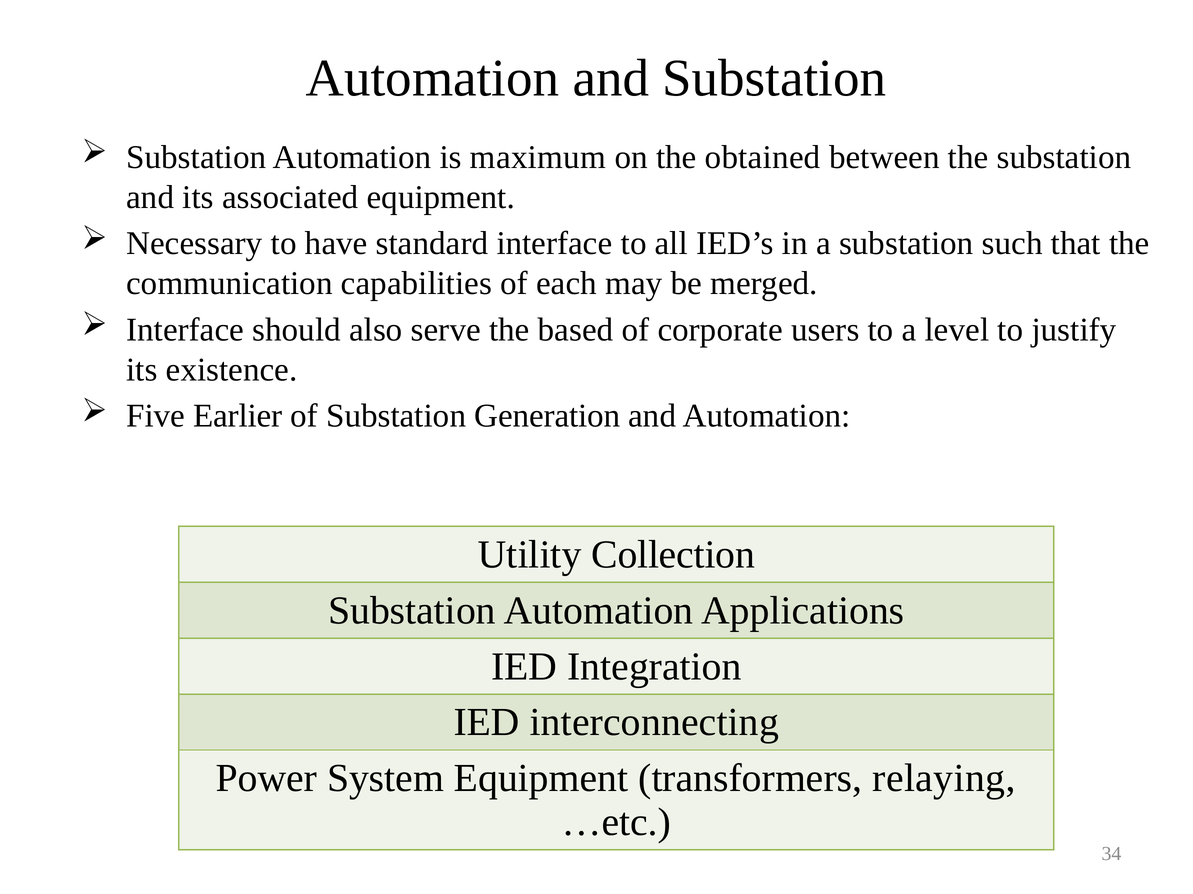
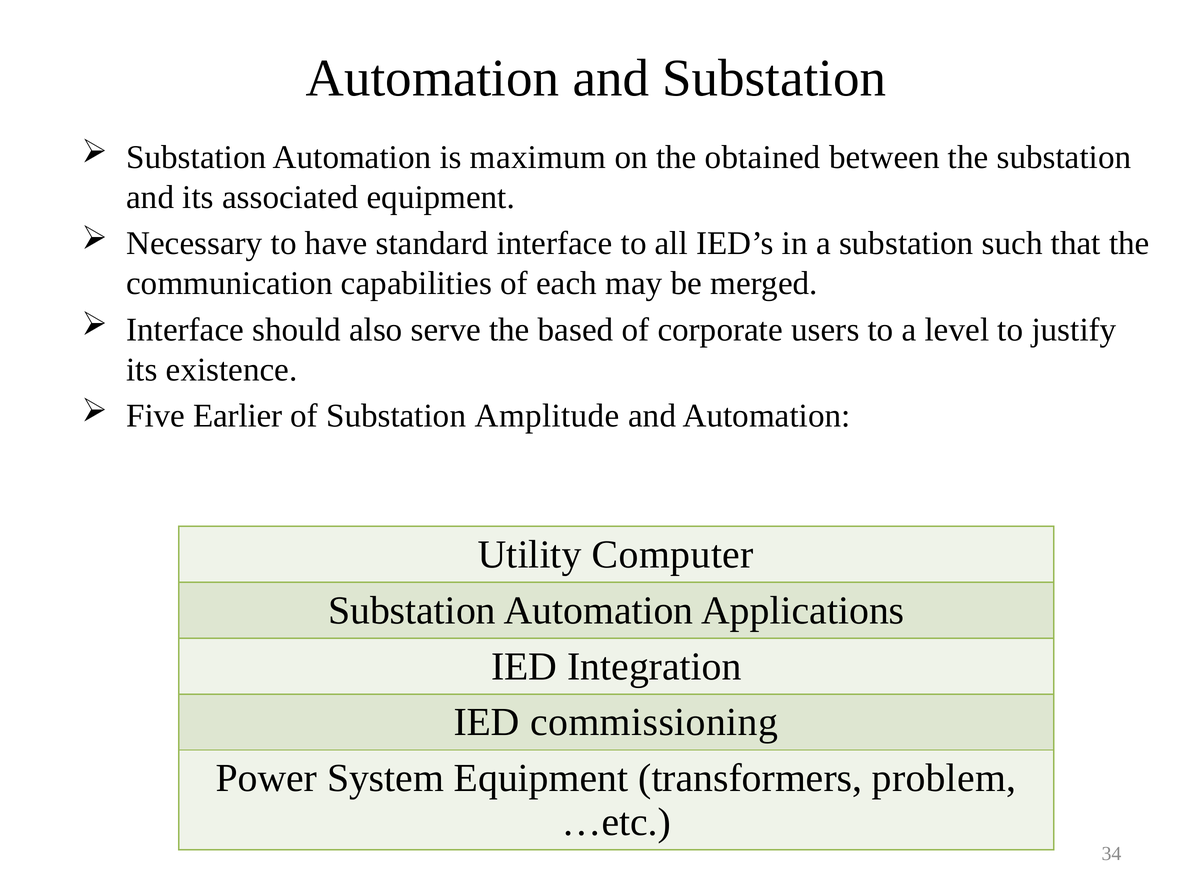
Generation: Generation -> Amplitude
Collection: Collection -> Computer
interconnecting: interconnecting -> commissioning
relaying: relaying -> problem
